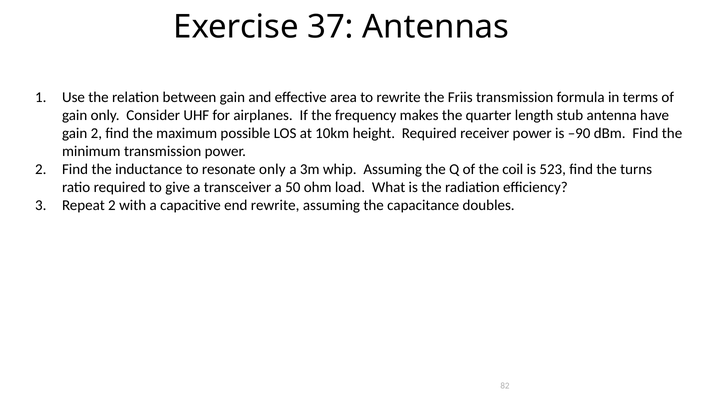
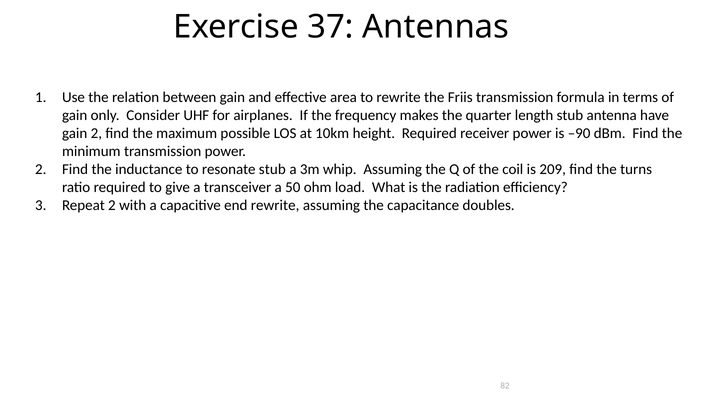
resonate only: only -> stub
523: 523 -> 209
